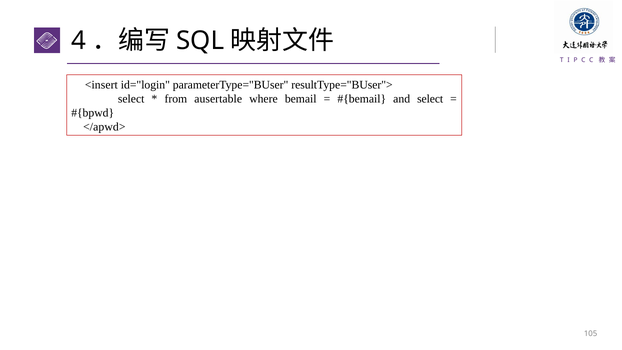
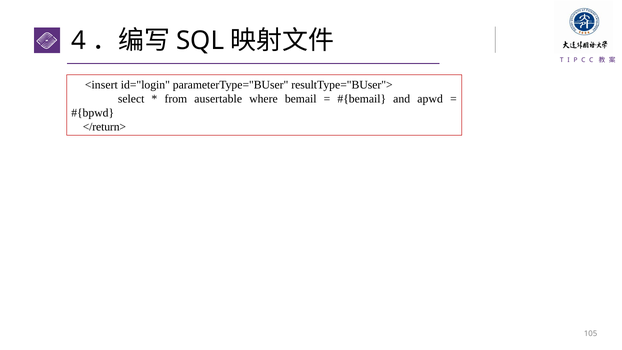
and select: select -> apwd
</apwd>: </apwd> -> </return>
